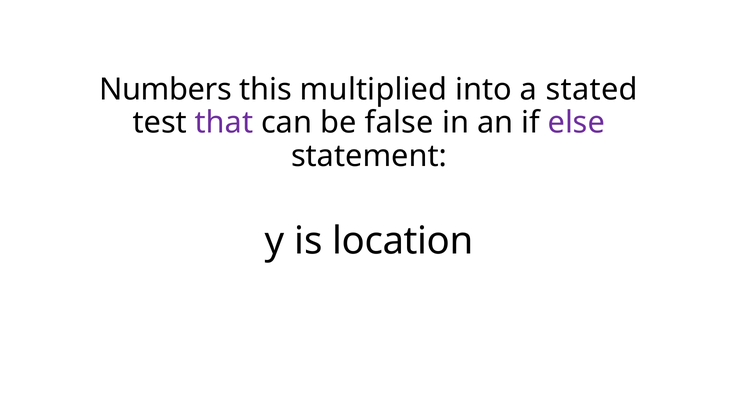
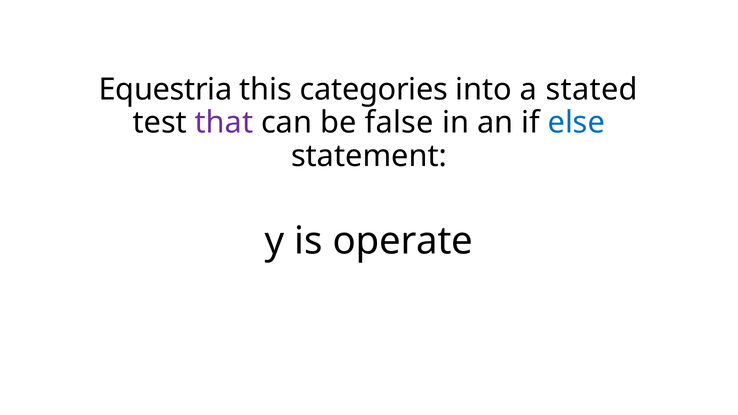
Numbers: Numbers -> Equestria
multiplied: multiplied -> categories
else colour: purple -> blue
location: location -> operate
